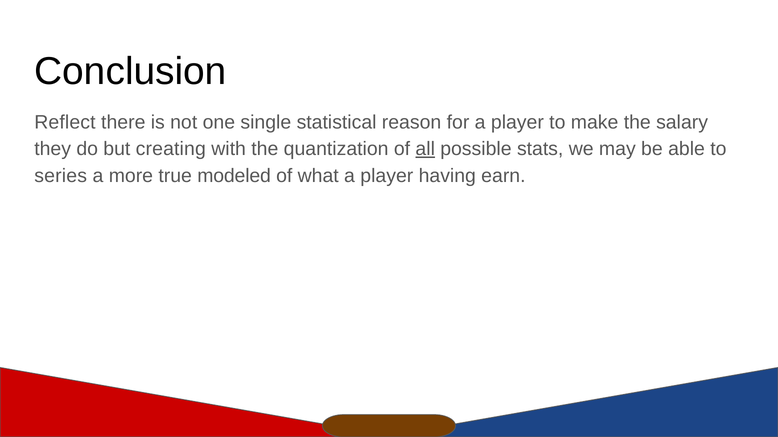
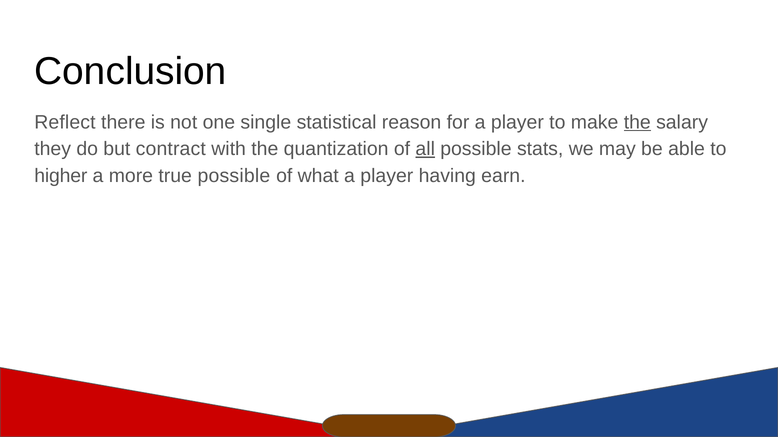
the at (637, 122) underline: none -> present
creating: creating -> contract
series: series -> higher
true modeled: modeled -> possible
